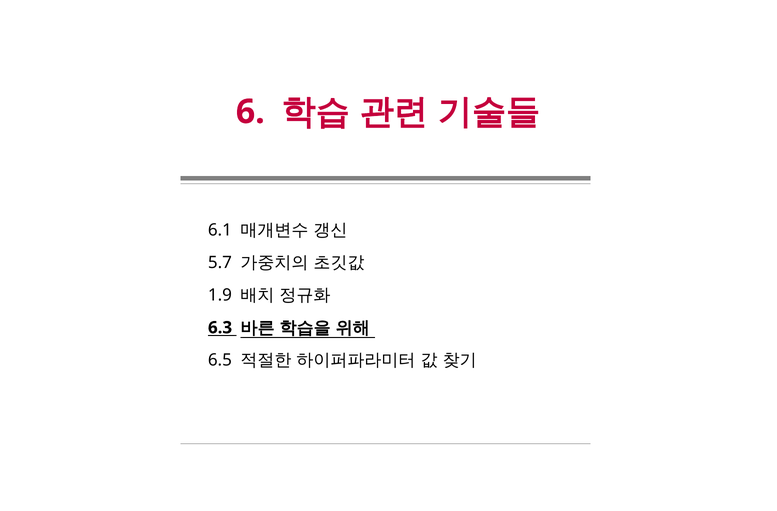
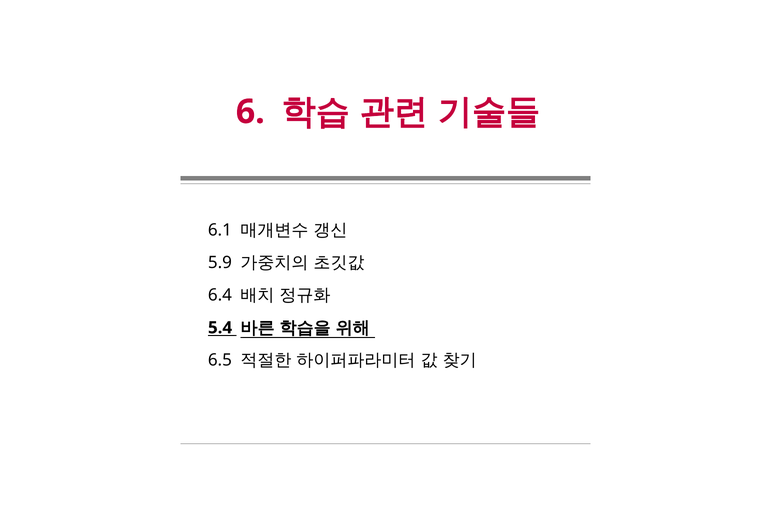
5.7: 5.7 -> 5.9
1.9: 1.9 -> 6.4
6.3: 6.3 -> 5.4
